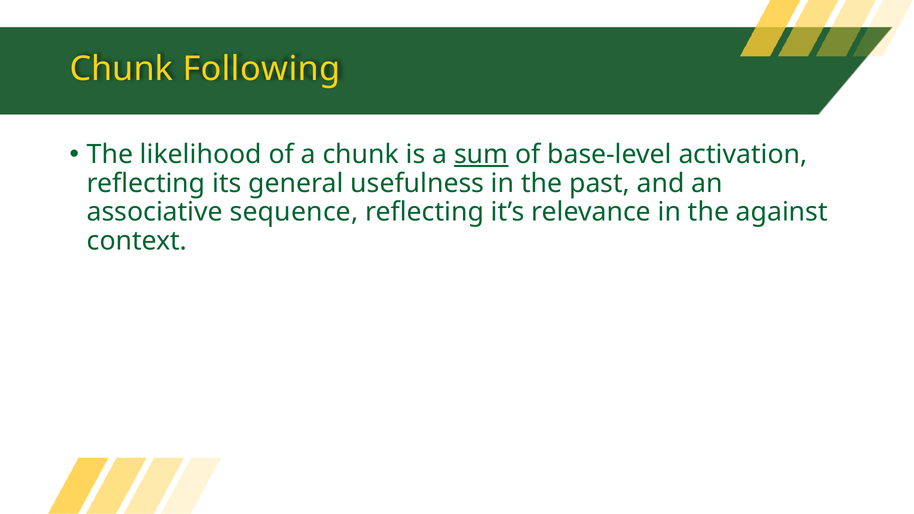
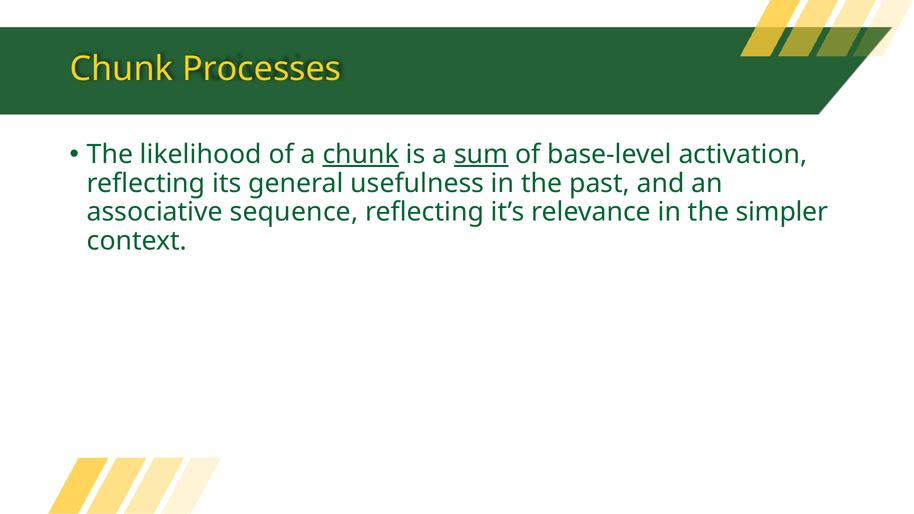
Following: Following -> Processes
chunk at (361, 155) underline: none -> present
against: against -> simpler
